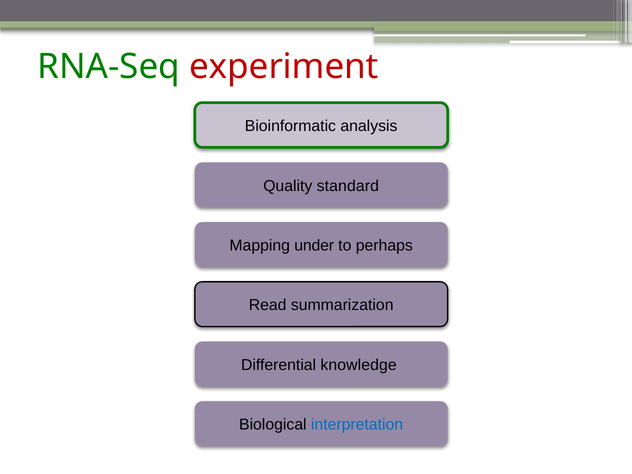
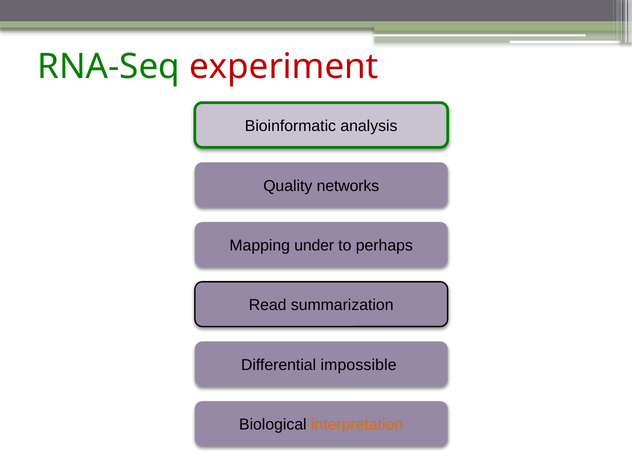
standard: standard -> networks
knowledge: knowledge -> impossible
interpretation colour: blue -> orange
